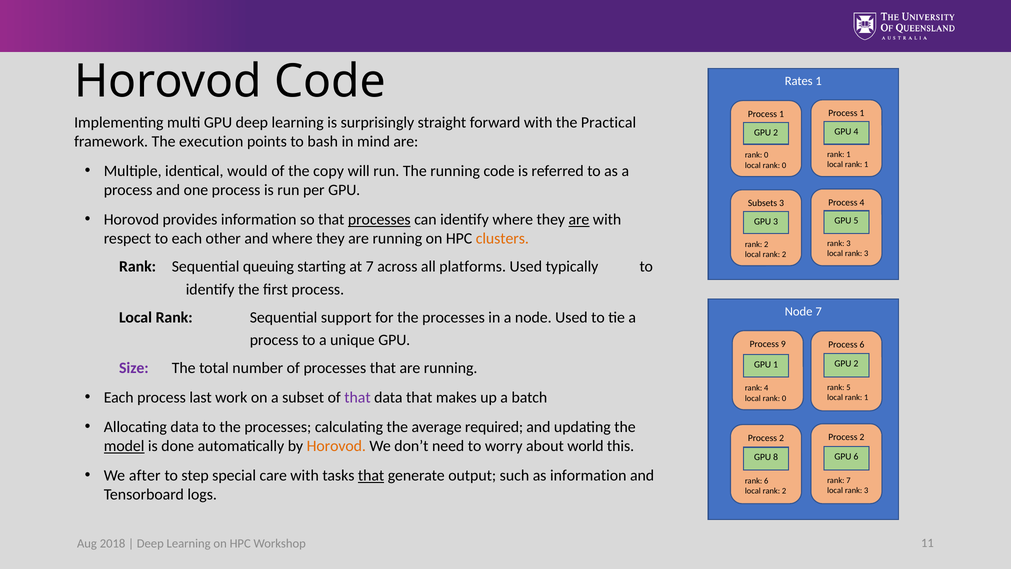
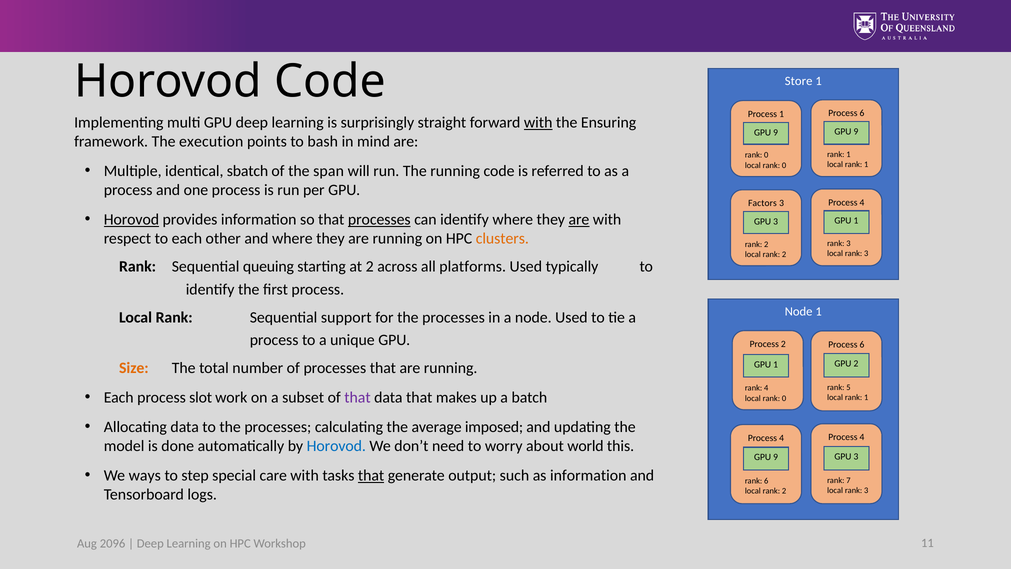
Rates: Rates -> Store
1 at (862, 113): 1 -> 6
with at (538, 123) underline: none -> present
Practical: Practical -> Ensuring
4 at (856, 132): 4 -> 9
2 at (776, 132): 2 -> 9
would: would -> sbatch
copy: copy -> span
Subsets: Subsets -> Factors
Horovod at (131, 219) underline: none -> present
5 at (856, 221): 5 -> 1
at 7: 7 -> 2
Node 7: 7 -> 1
Process 9: 9 -> 2
Size colour: purple -> orange
last: last -> slot
required: required -> imposed
2 at (862, 437): 2 -> 4
2 at (782, 438): 2 -> 4
model underline: present -> none
Horovod at (336, 446) colour: orange -> blue
6 at (856, 456): 6 -> 3
8 at (776, 457): 8 -> 9
after: after -> ways
2018: 2018 -> 2096
